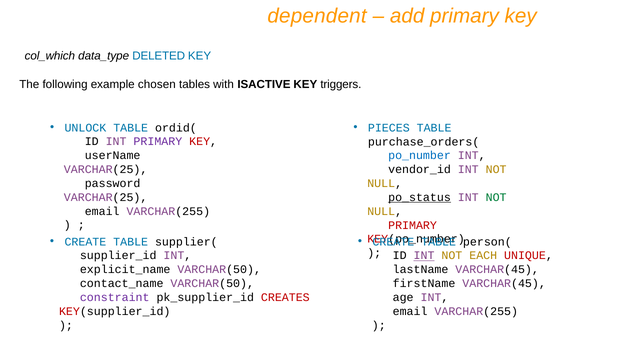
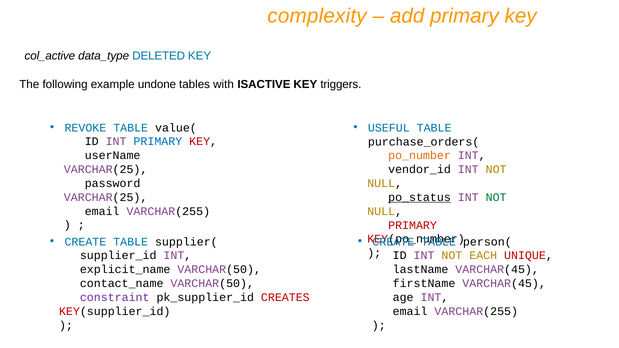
dependent: dependent -> complexity
col_which: col_which -> col_active
chosen: chosen -> undone
UNLOCK: UNLOCK -> REVOKE
ordid(: ordid( -> value(
PIECES: PIECES -> USEFUL
PRIMARY at (158, 142) colour: purple -> blue
po_number colour: blue -> orange
INT at (424, 256) underline: present -> none
